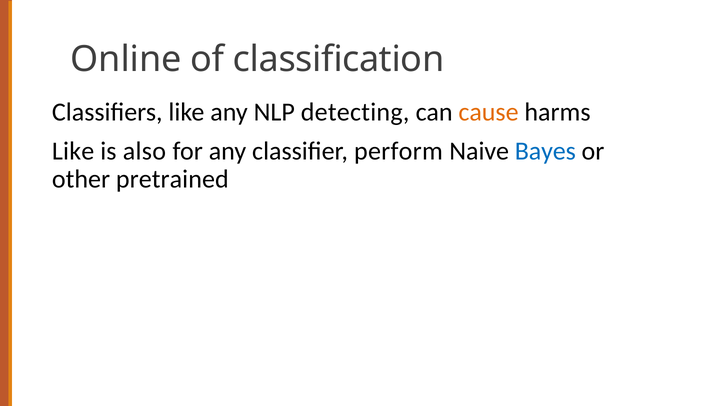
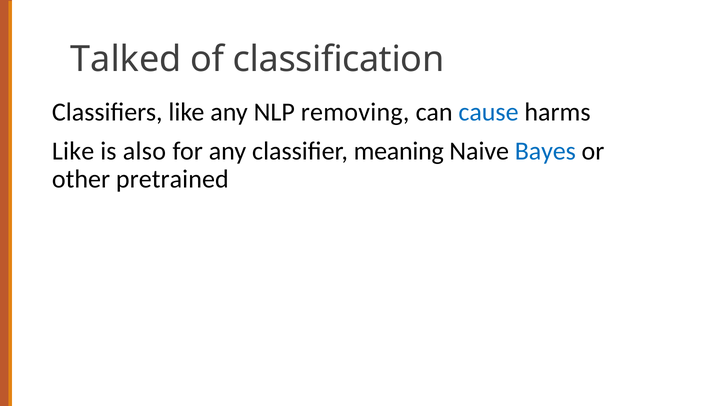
Online: Online -> Talked
detecting: detecting -> removing
cause colour: orange -> blue
perform: perform -> meaning
